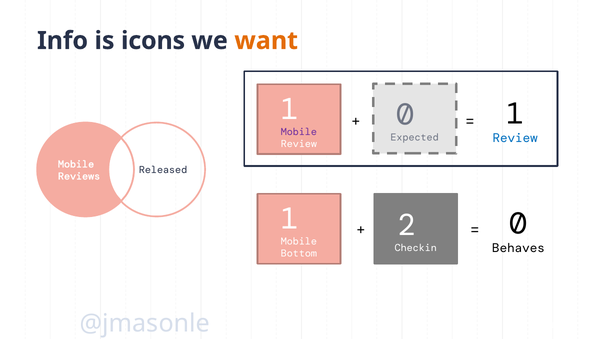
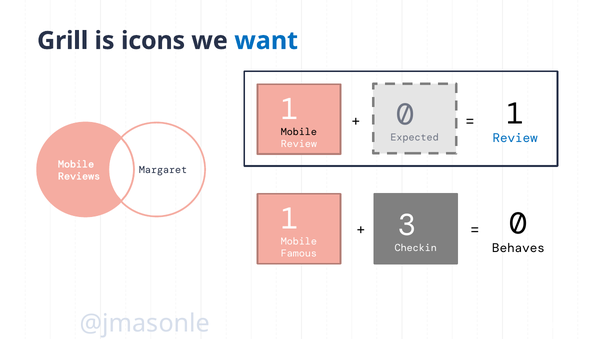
Info: Info -> Grill
want colour: orange -> blue
Mobile at (299, 132) colour: purple -> black
Released: Released -> Margaret
2: 2 -> 3
Bottom: Bottom -> Famous
